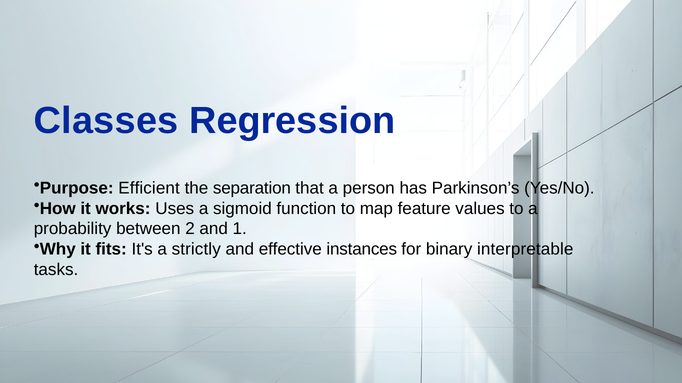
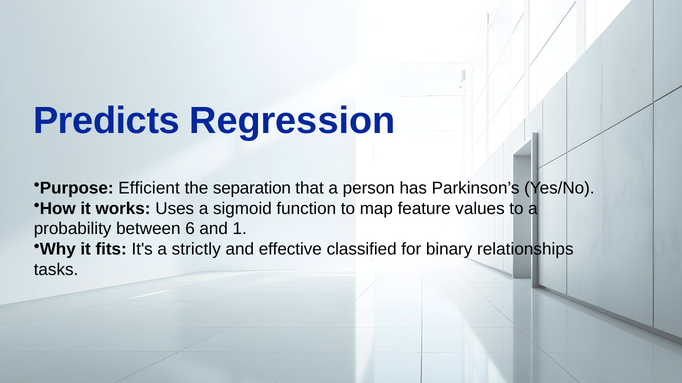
Classes: Classes -> Predicts
2: 2 -> 6
instances: instances -> classified
interpretable: interpretable -> relationships
